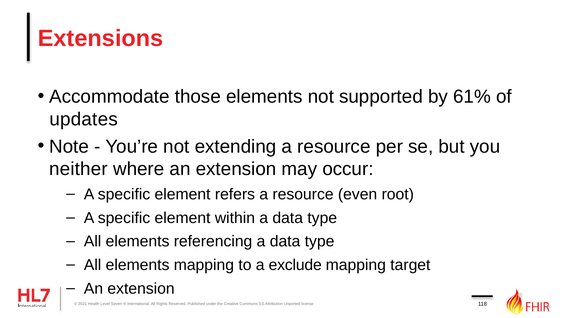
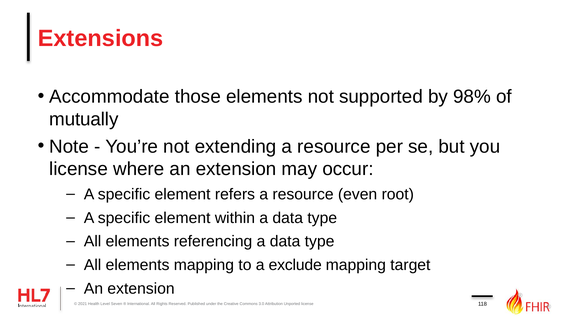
61%: 61% -> 98%
updates: updates -> mutually
neither at (78, 169): neither -> license
